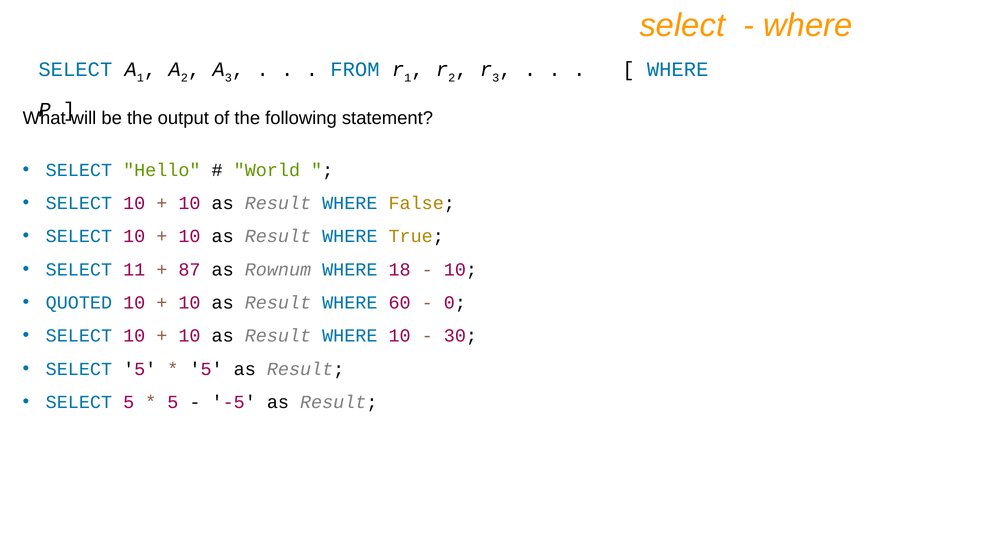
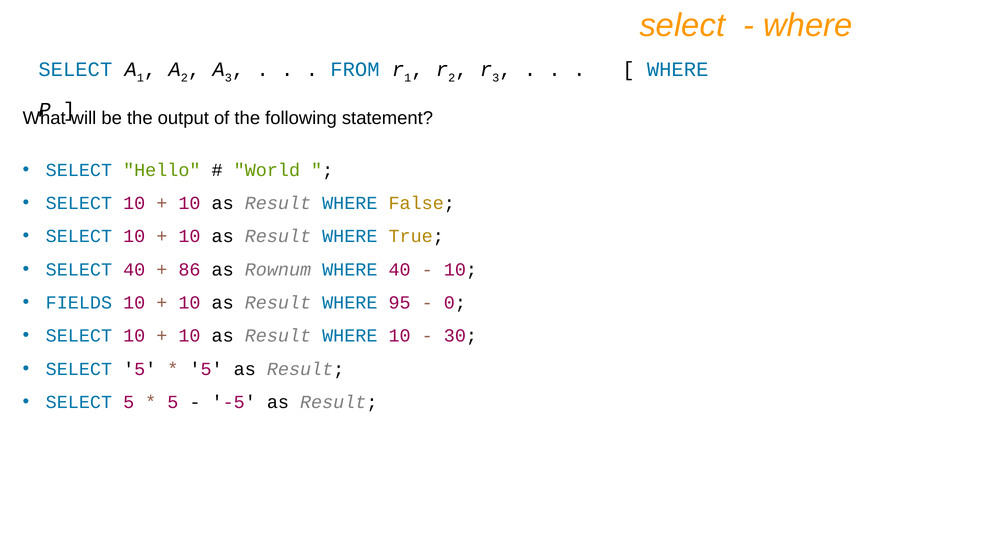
SELECT 11: 11 -> 40
87: 87 -> 86
WHERE 18: 18 -> 40
QUOTED: QUOTED -> FIELDS
60: 60 -> 95
